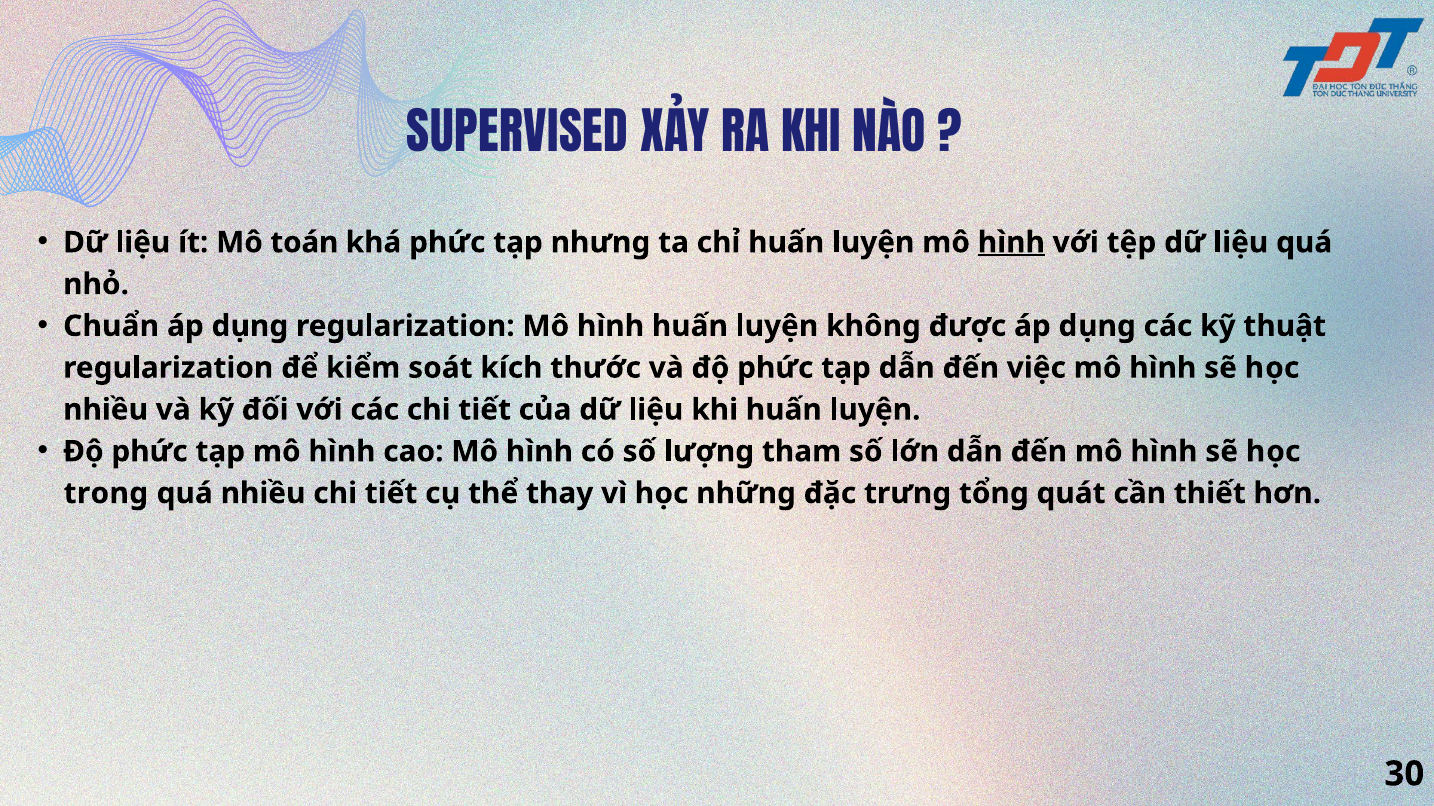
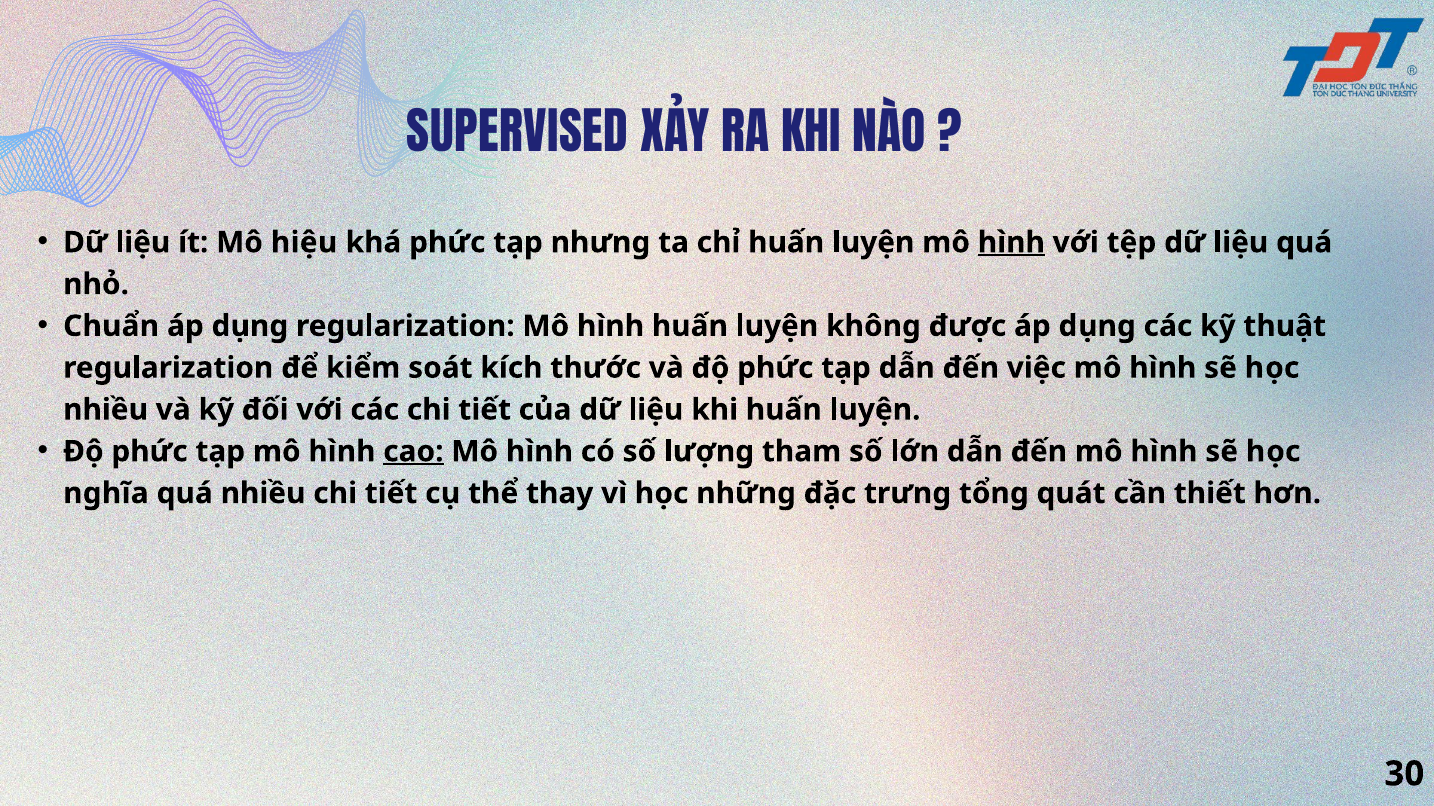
toán: toán -> hiệu
cao underline: none -> present
trong: trong -> nghĩa
